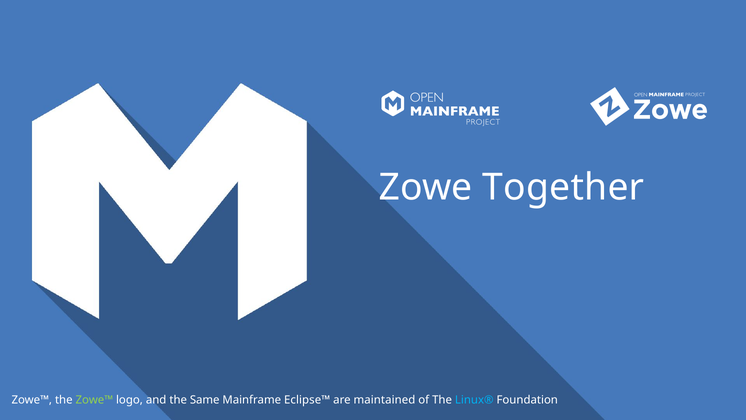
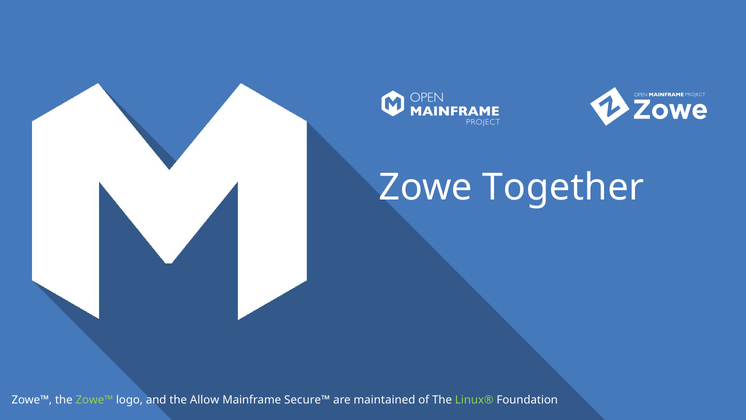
Same: Same -> Allow
Eclipse™: Eclipse™ -> Secure™
Linux® colour: light blue -> light green
